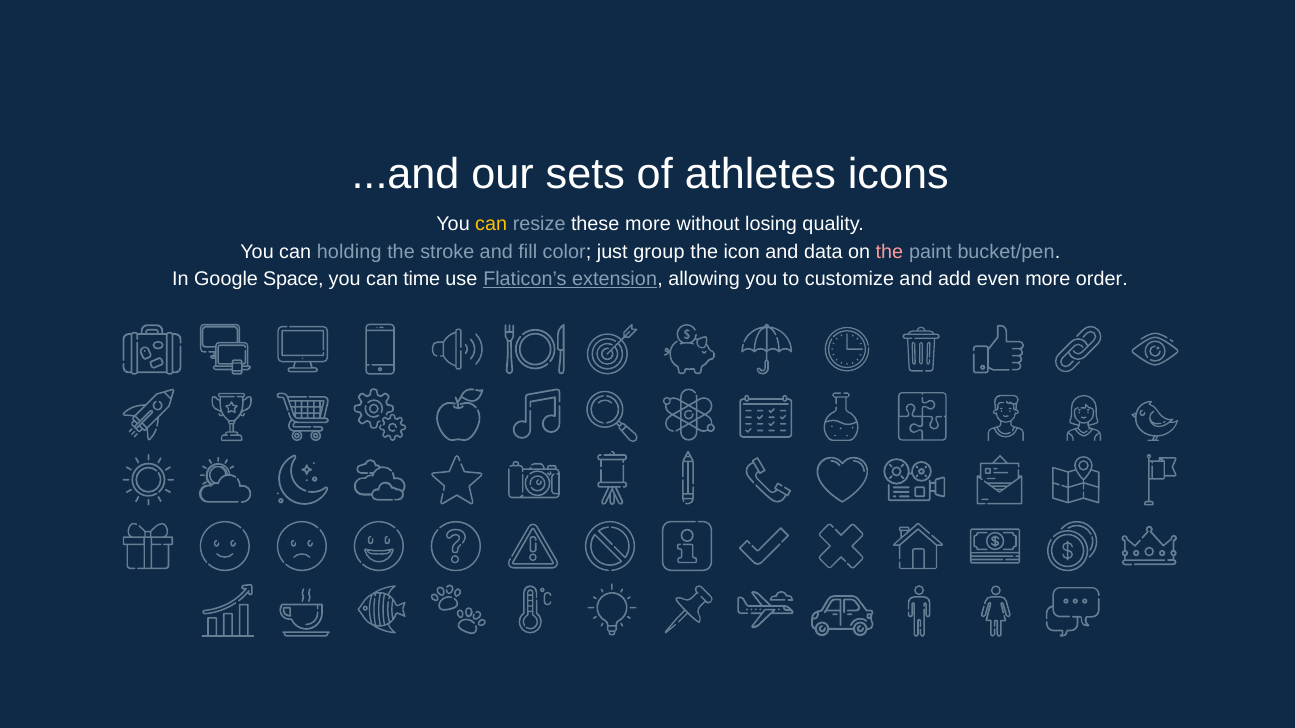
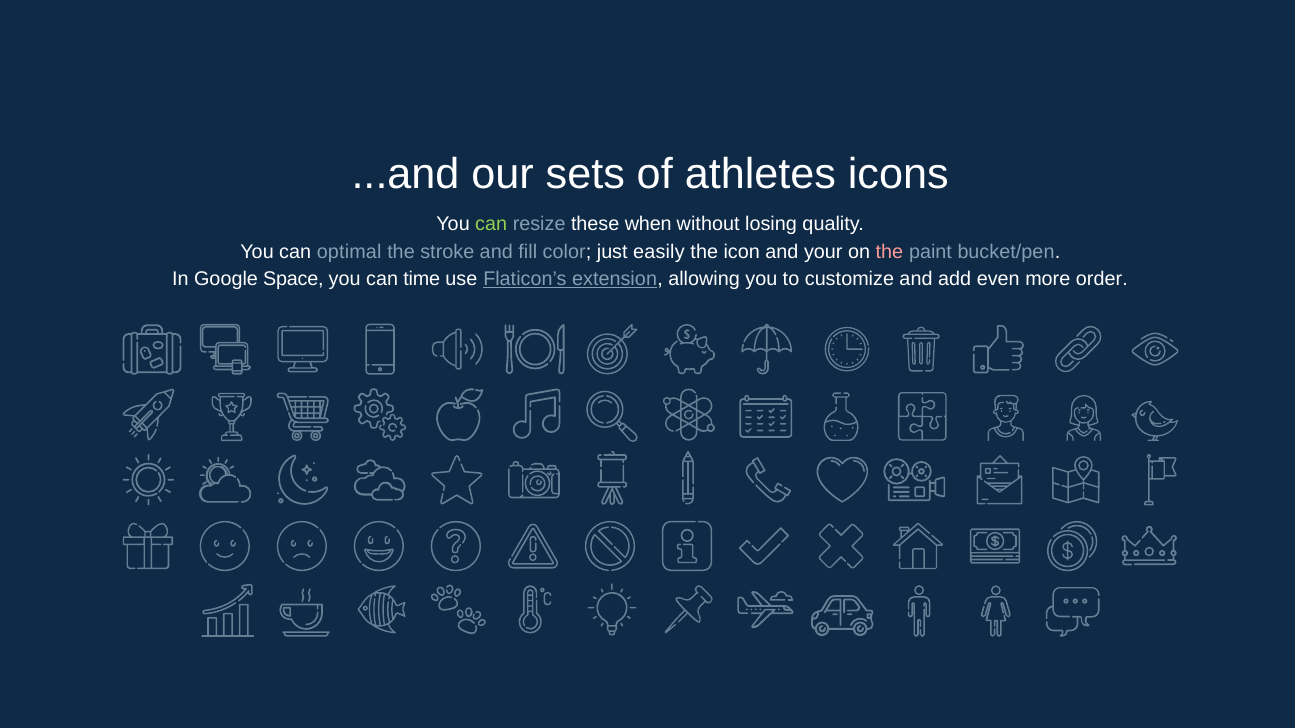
can at (491, 224) colour: yellow -> light green
these more: more -> when
holding: holding -> optimal
group: group -> easily
data: data -> your
